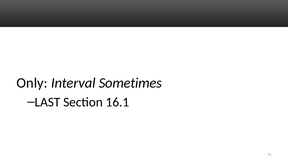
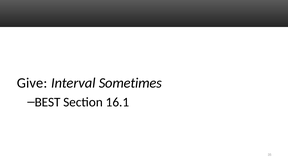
Only: Only -> Give
LAST: LAST -> BEST
